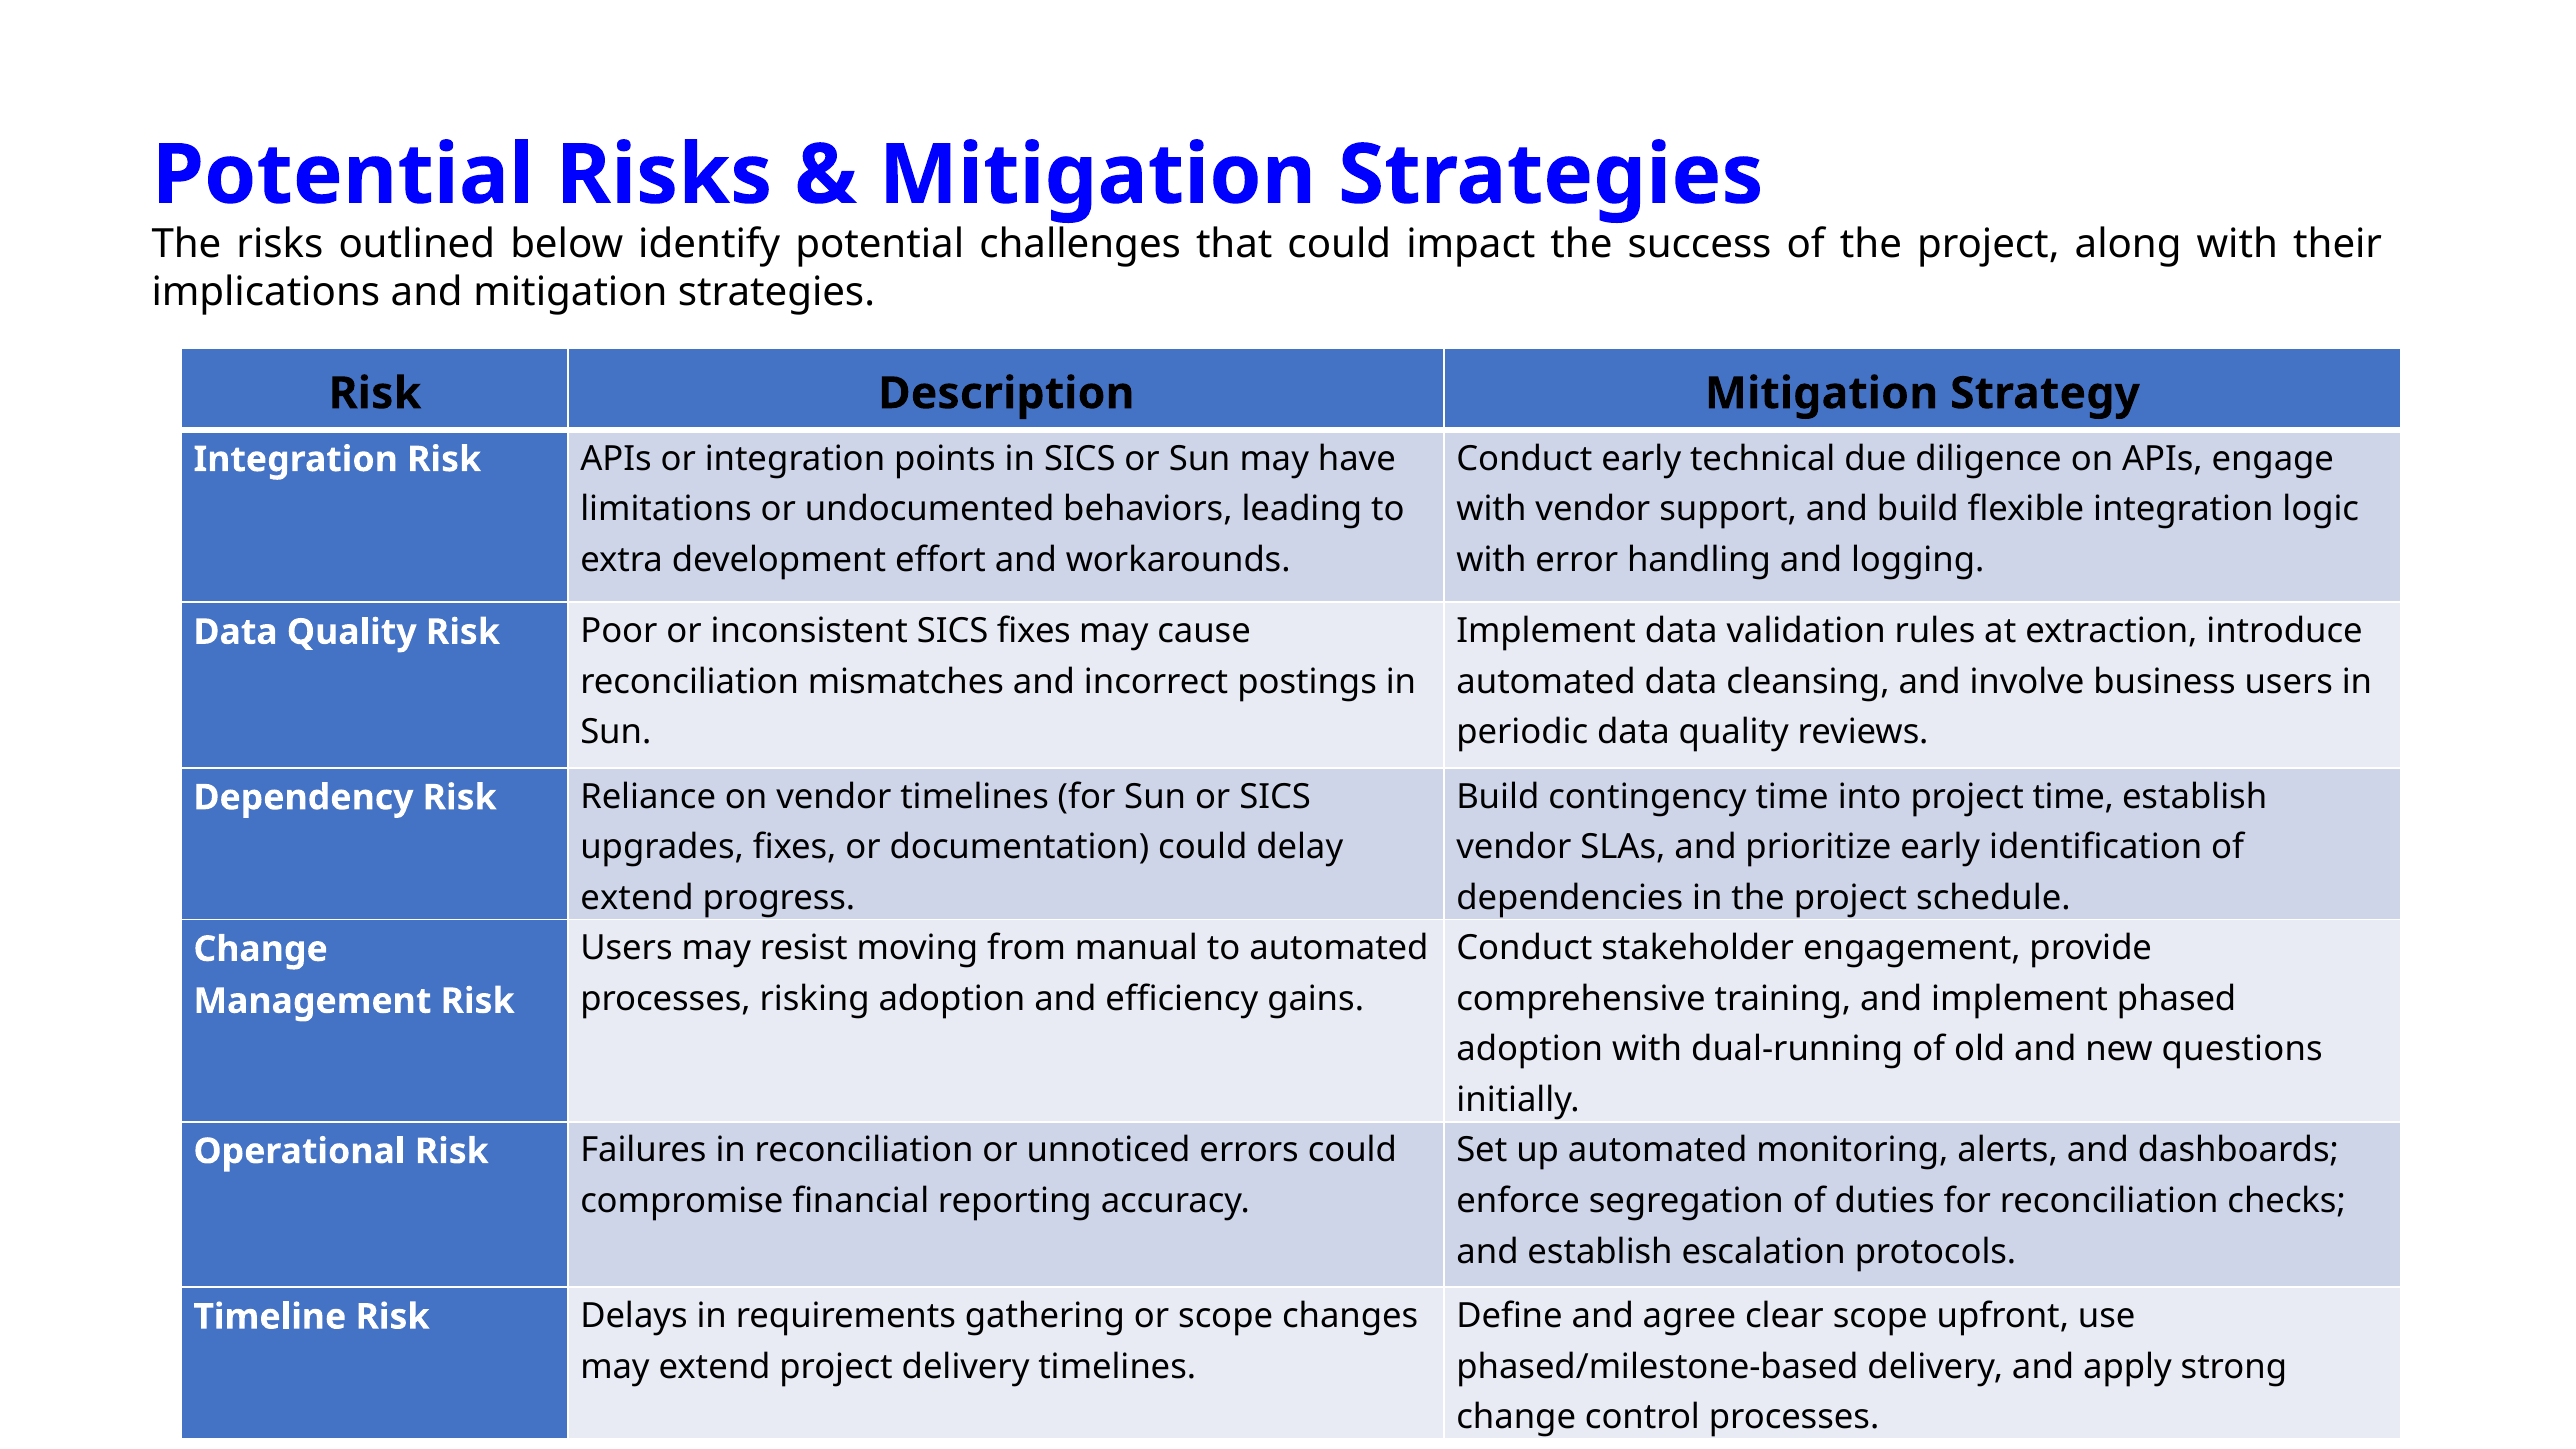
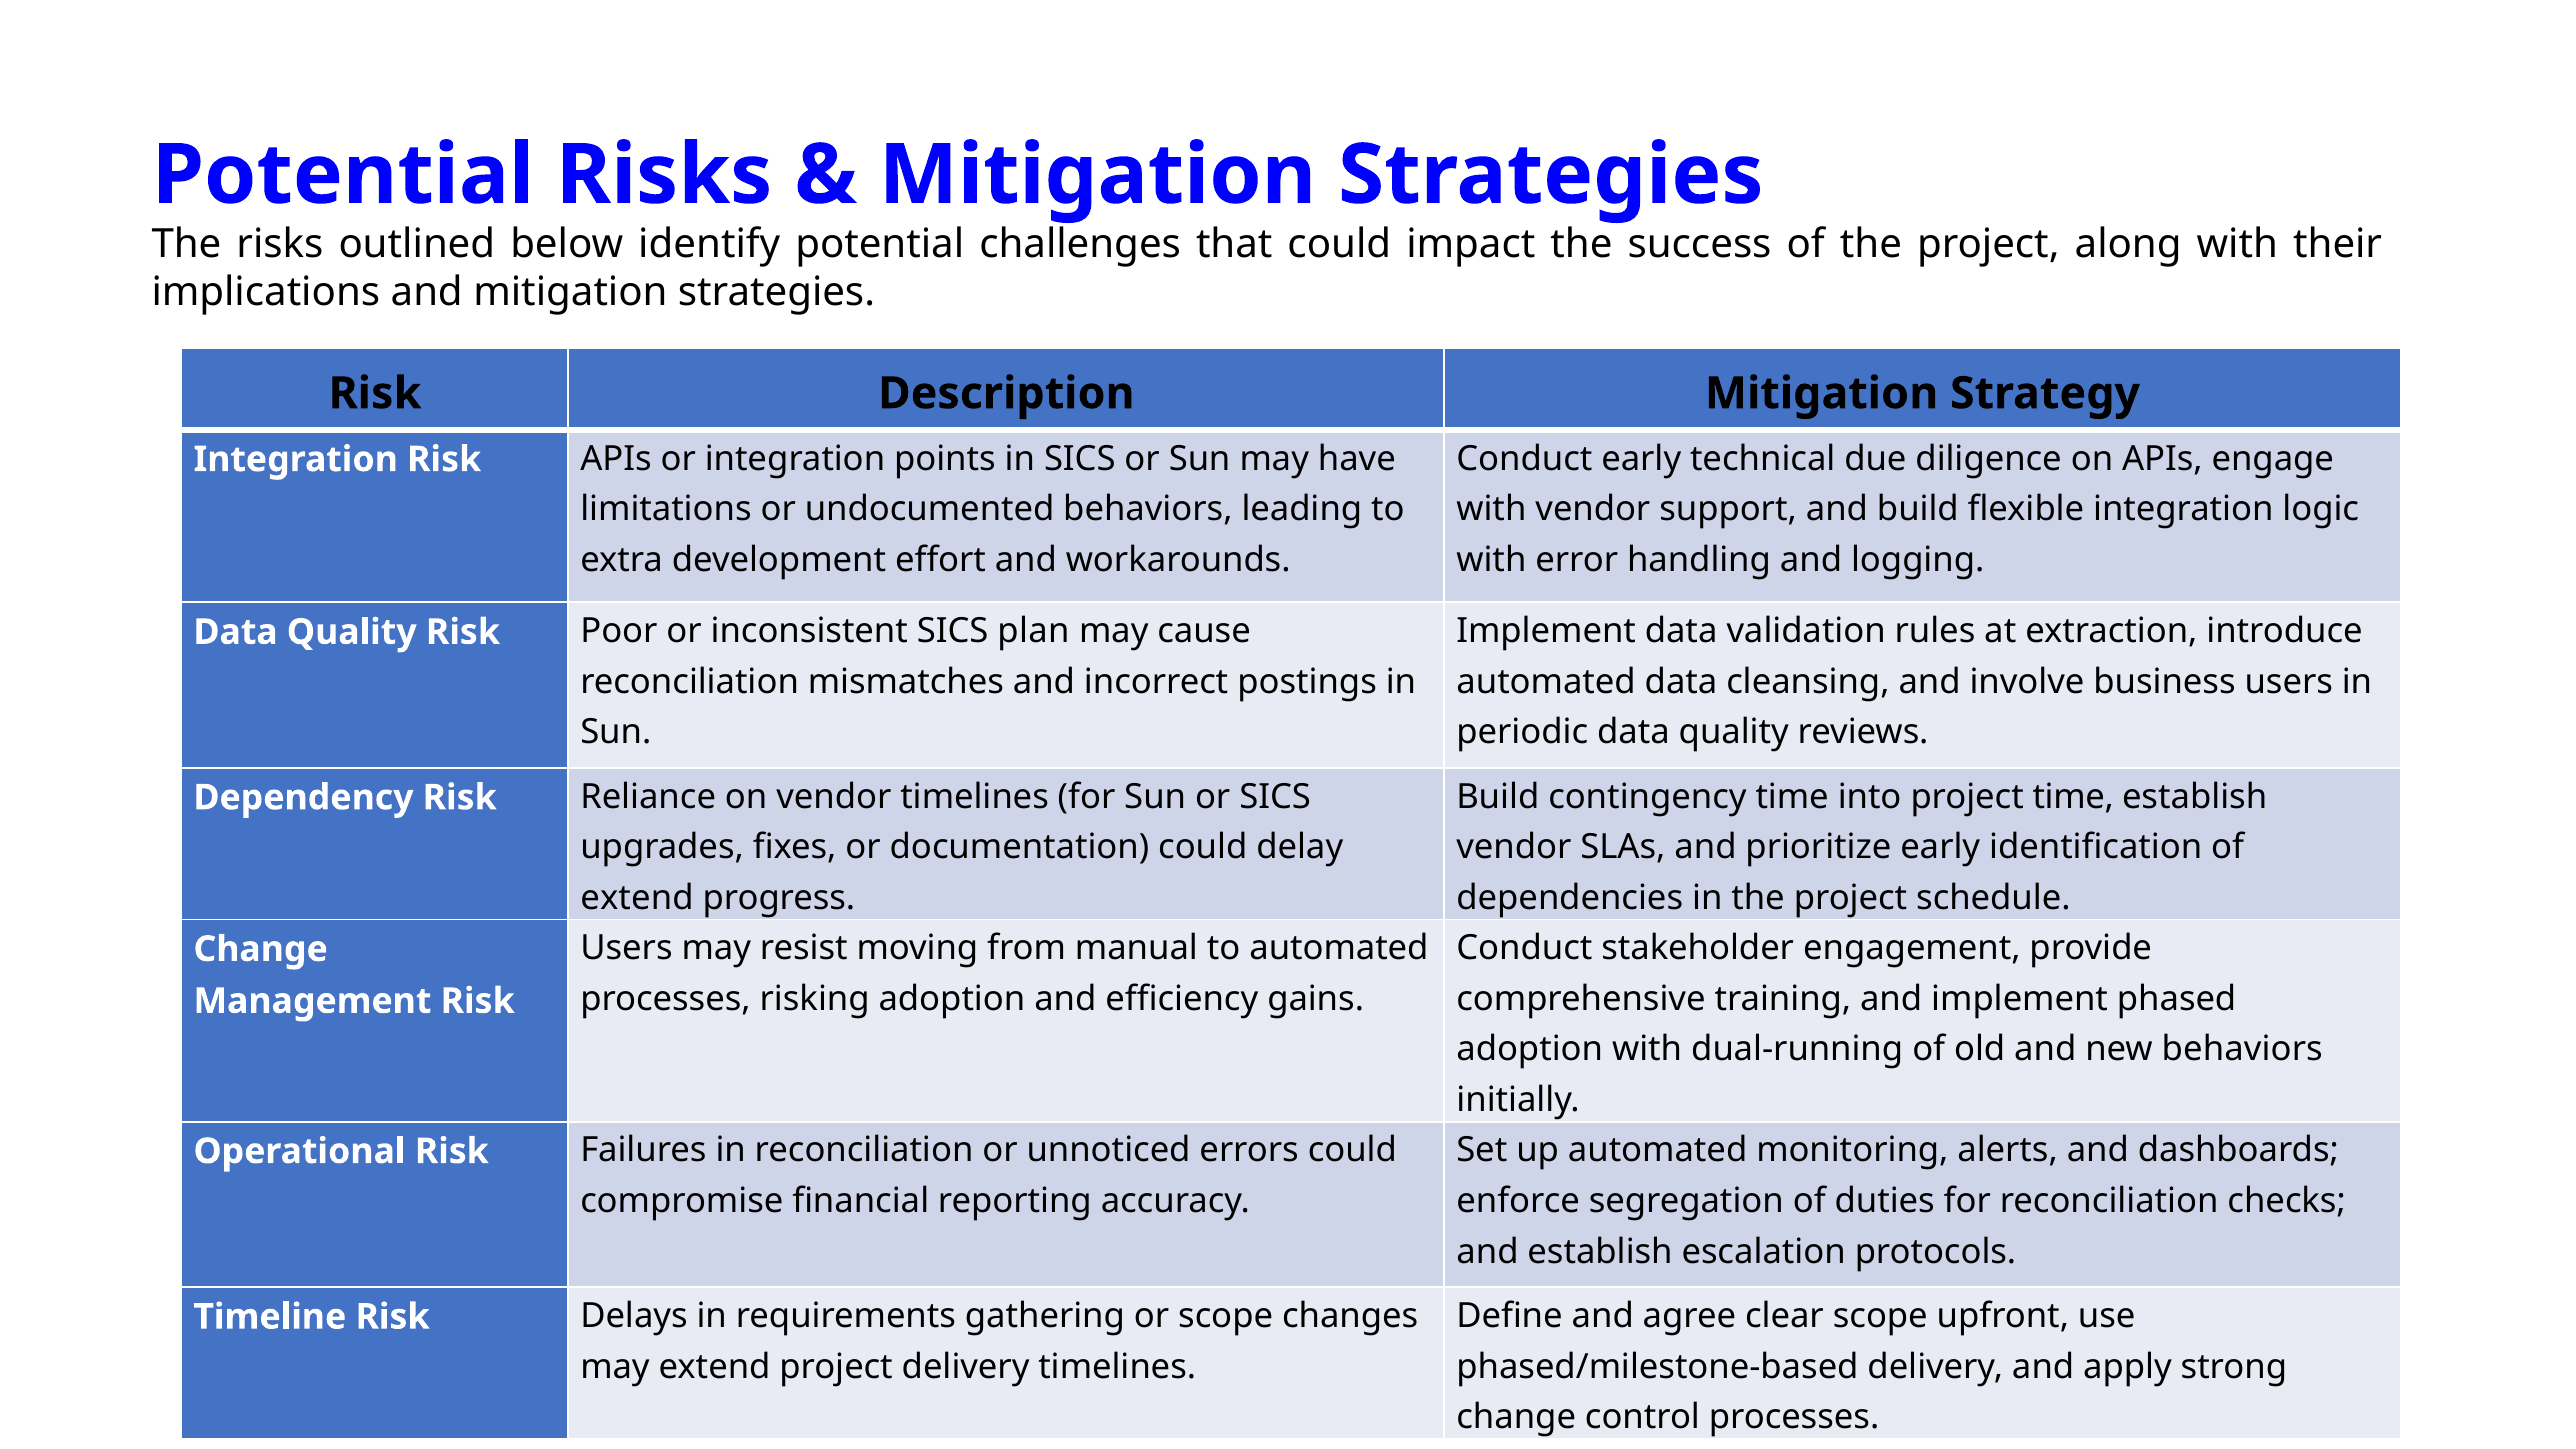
SICS fixes: fixes -> plan
new questions: questions -> behaviors
